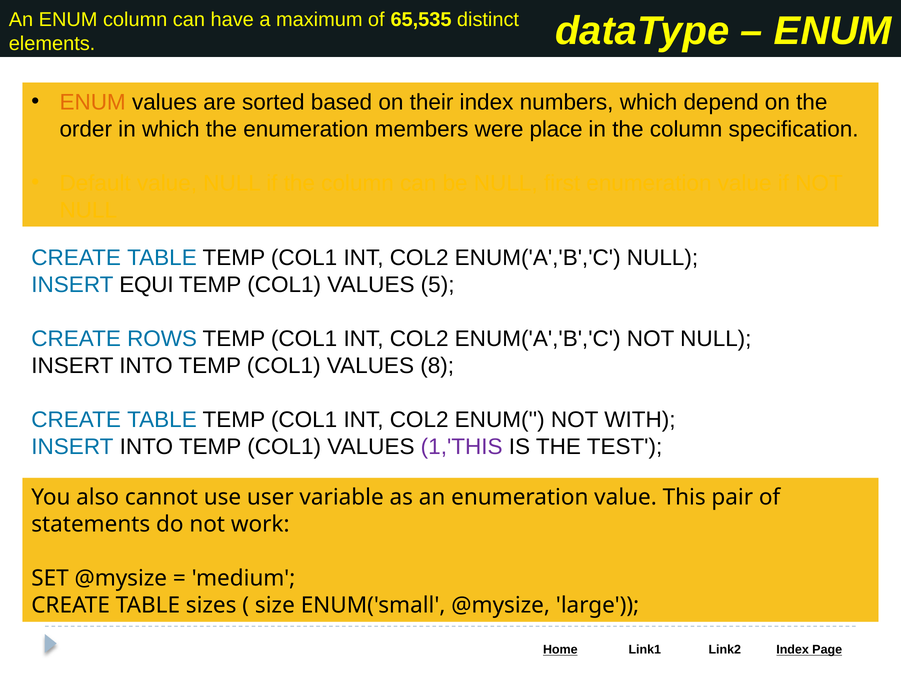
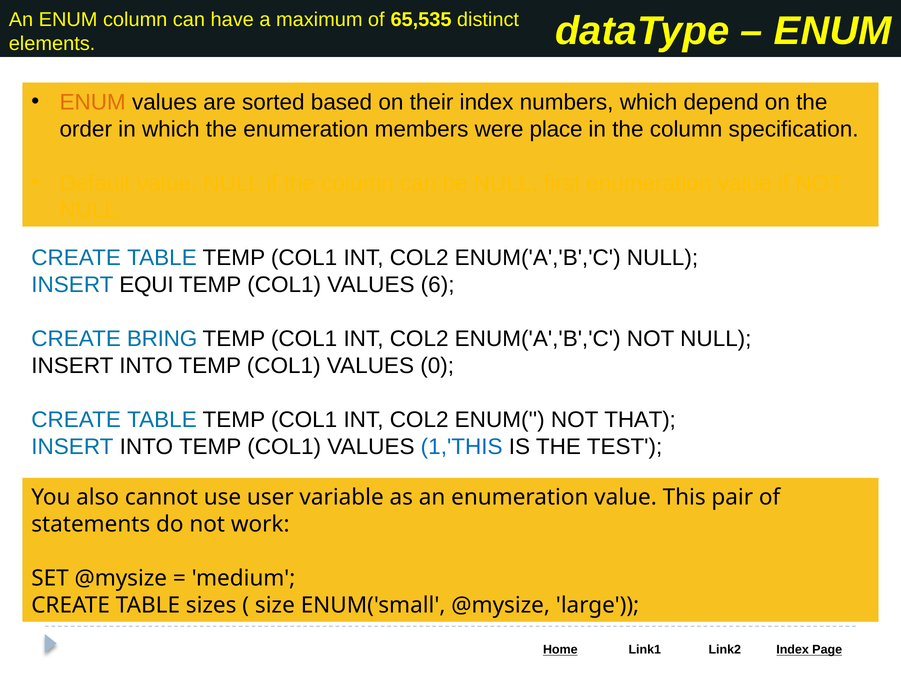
5: 5 -> 6
ROWS: ROWS -> BRING
8: 8 -> 0
WITH: WITH -> THAT
1,'THIS colour: purple -> blue
